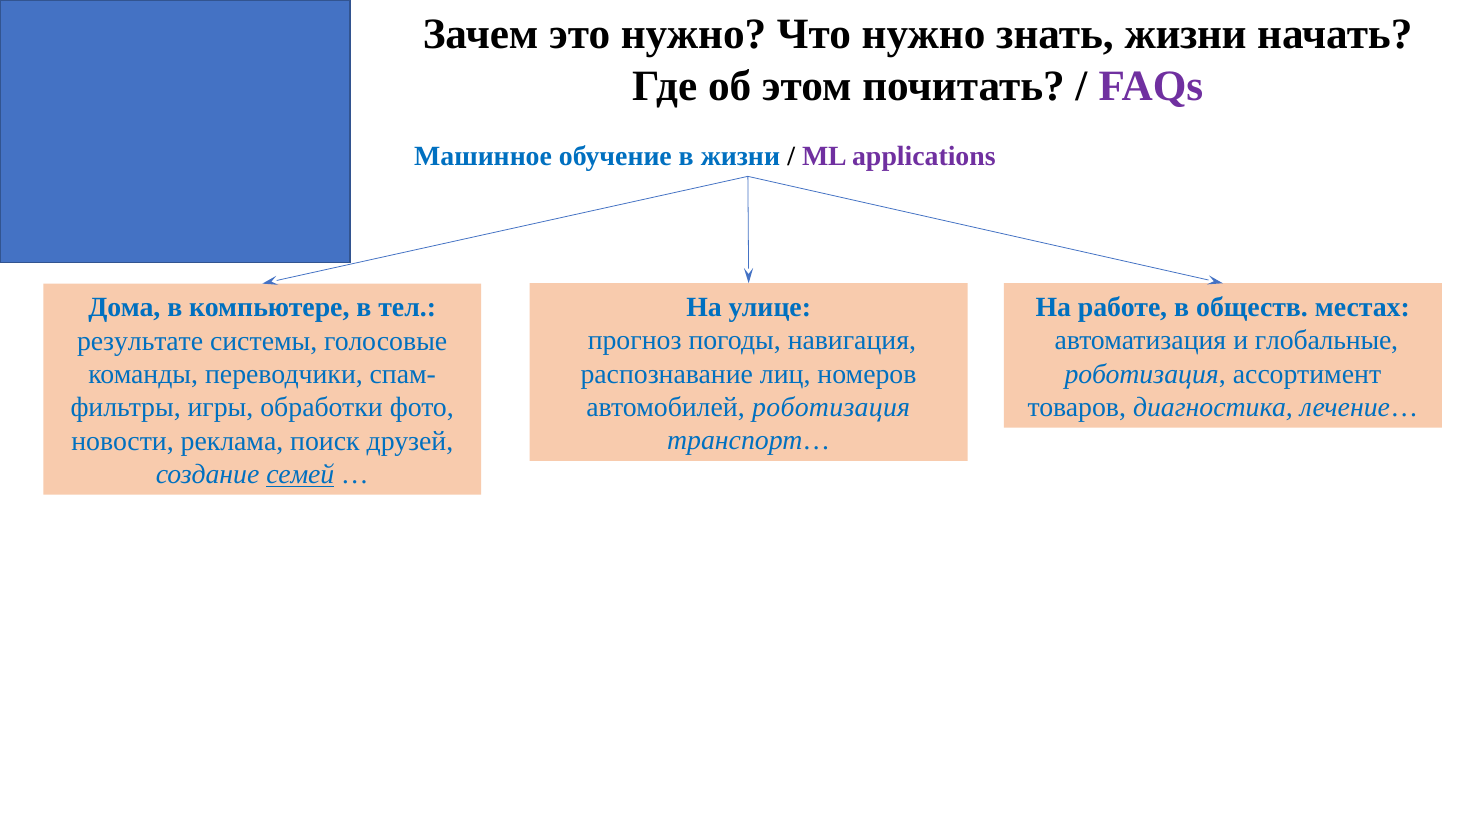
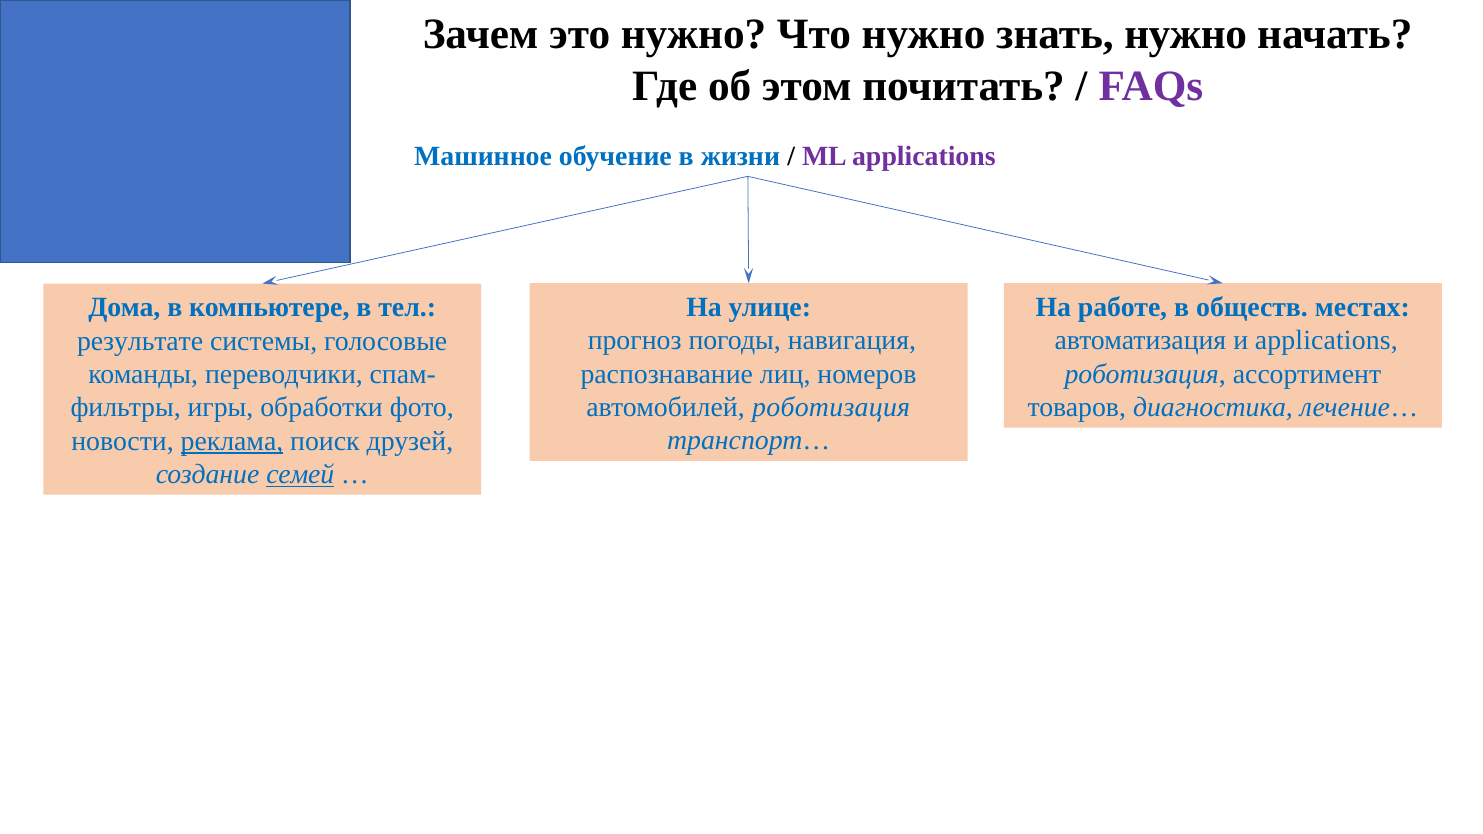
знать жизни: жизни -> нужно
и глобальные: глобальные -> applications
реклама underline: none -> present
